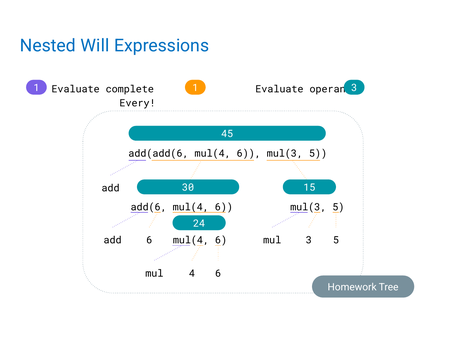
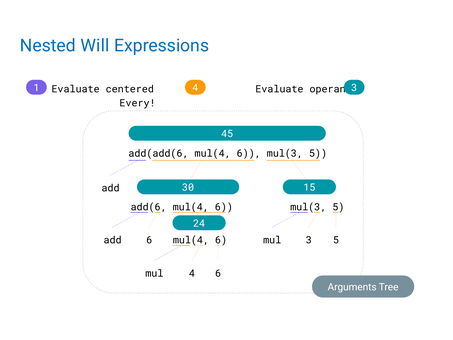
1 1: 1 -> 4
complete: complete -> centered
Homework: Homework -> Arguments
